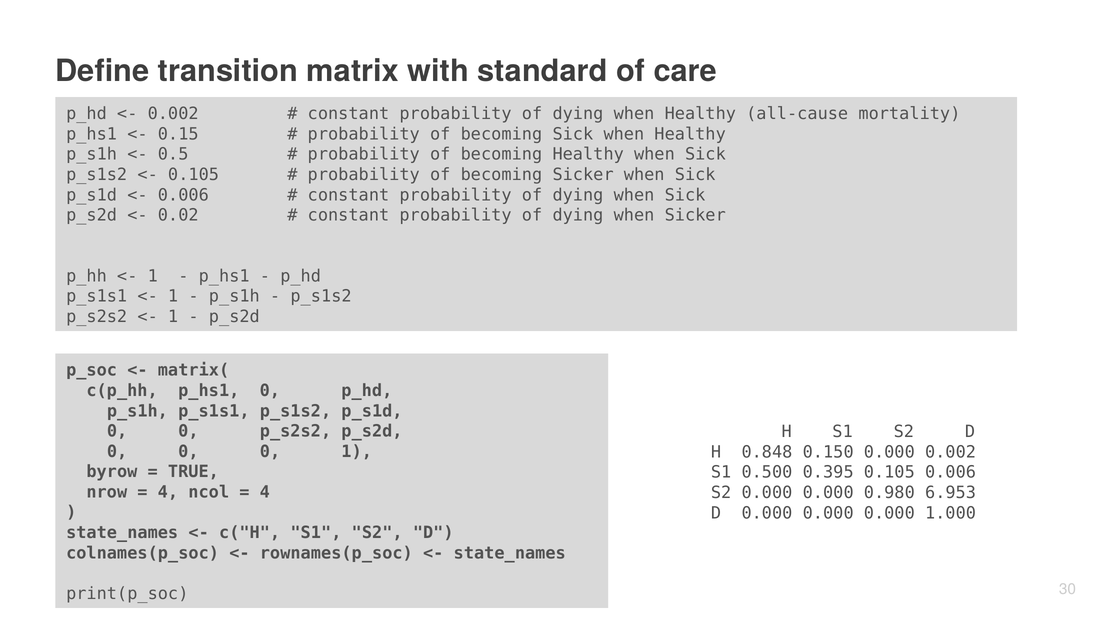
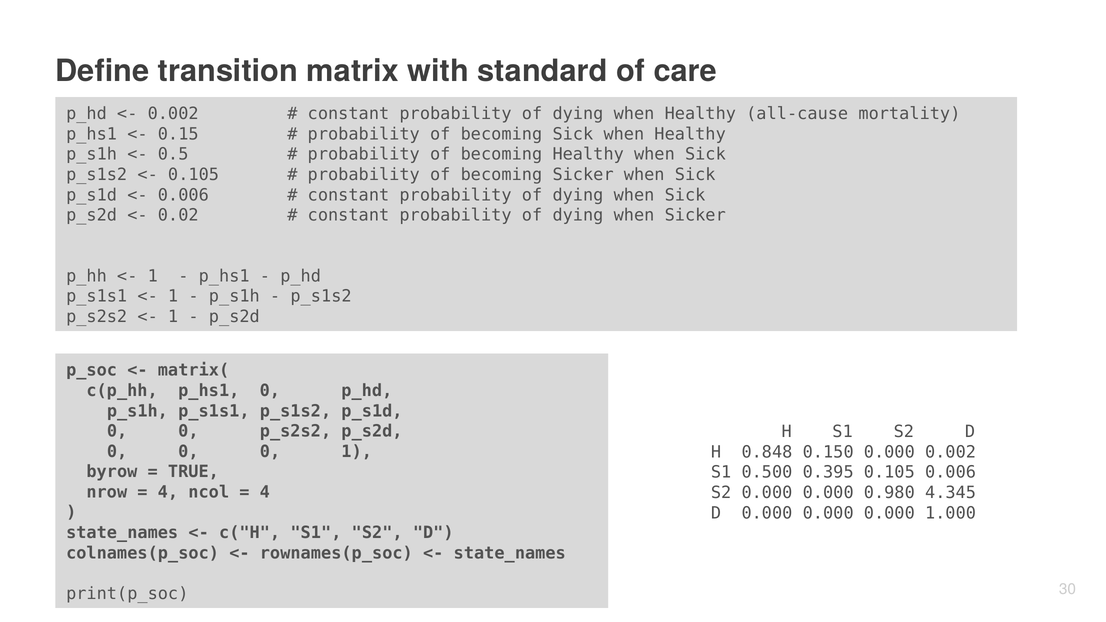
6.953: 6.953 -> 4.345
